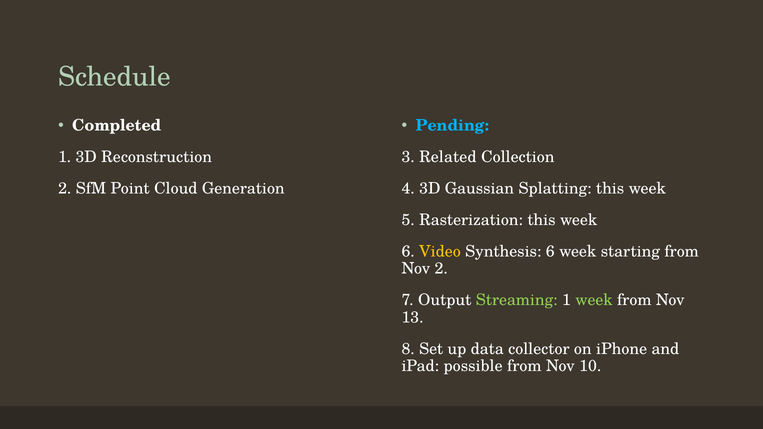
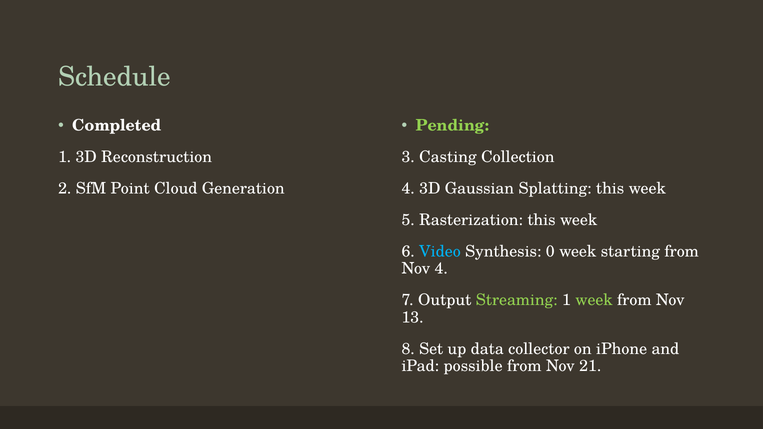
Pending colour: light blue -> light green
Related: Related -> Casting
Video colour: yellow -> light blue
Synthesis 6: 6 -> 0
Nov 2: 2 -> 4
10: 10 -> 21
